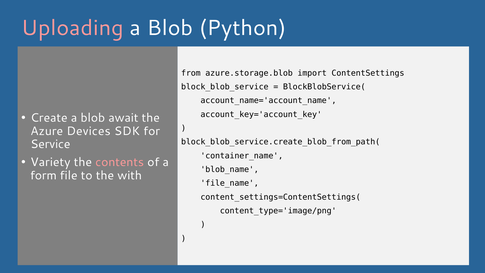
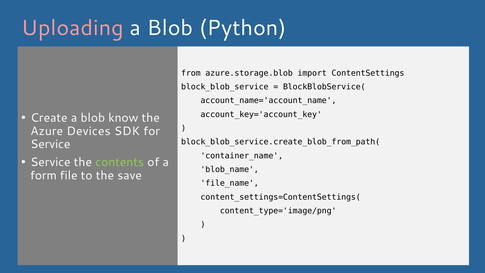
await: await -> know
Variety at (50, 162): Variety -> Service
contents colour: pink -> light green
with: with -> save
